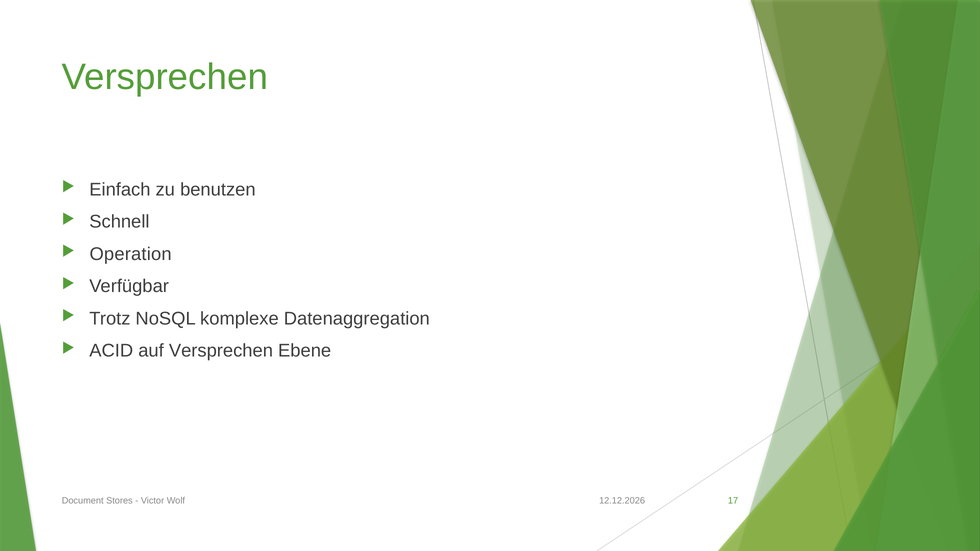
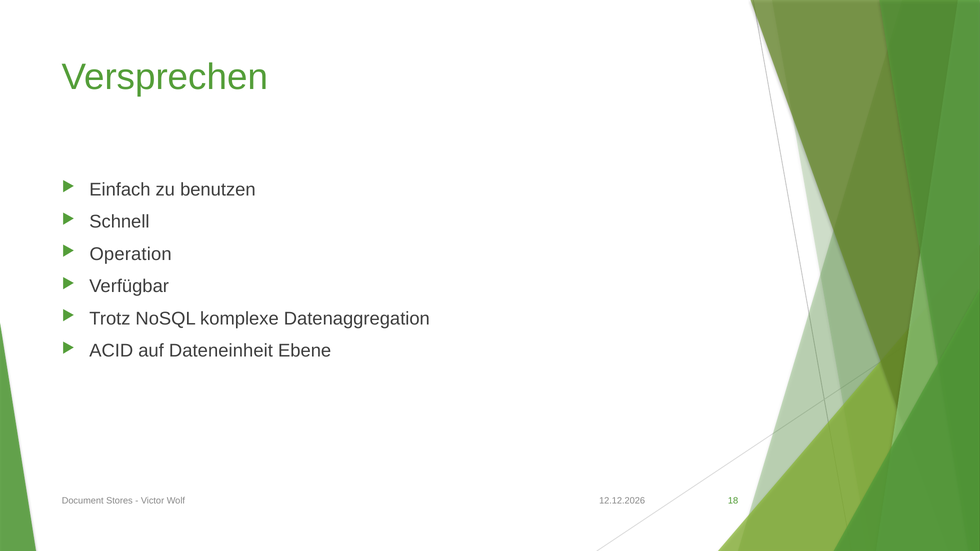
auf Versprechen: Versprechen -> Dateneinheit
17: 17 -> 18
